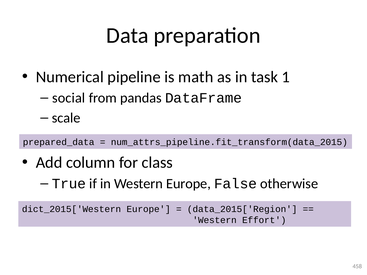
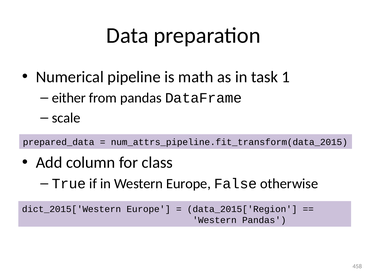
social: social -> either
Western Effort: Effort -> Pandas
